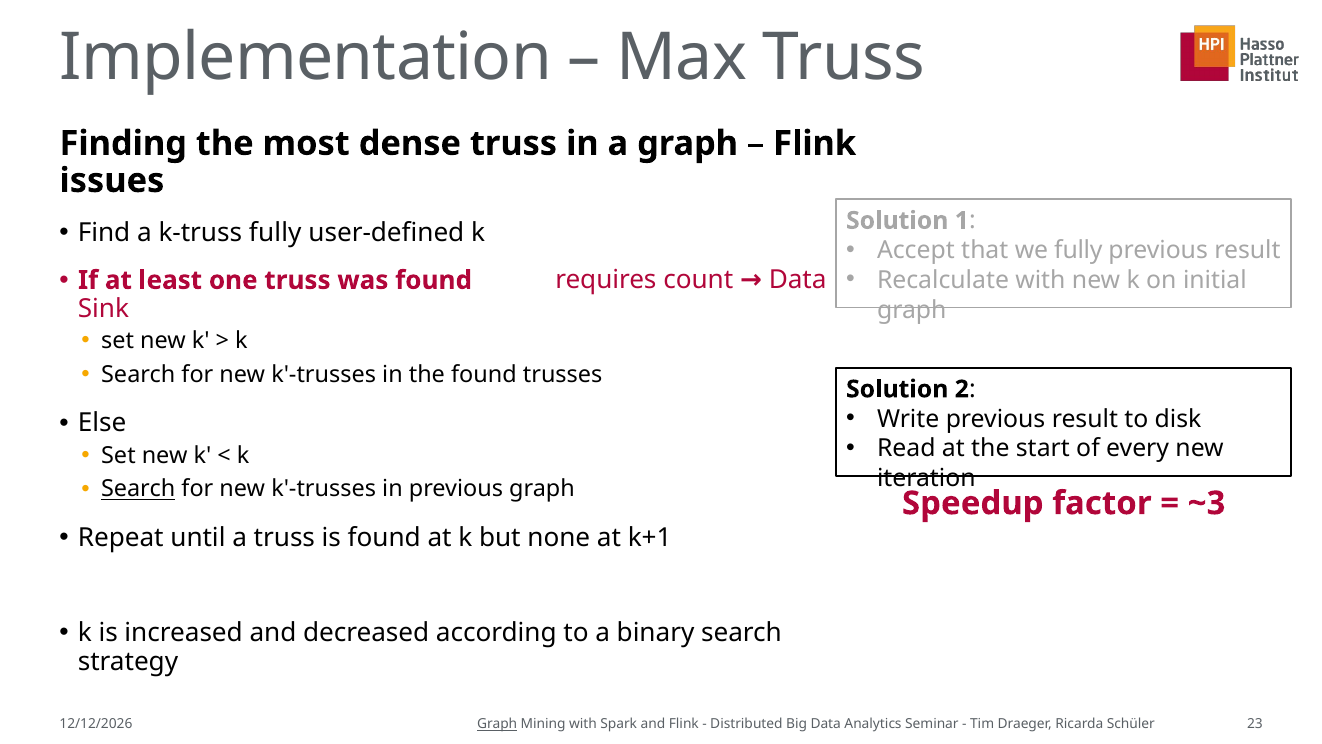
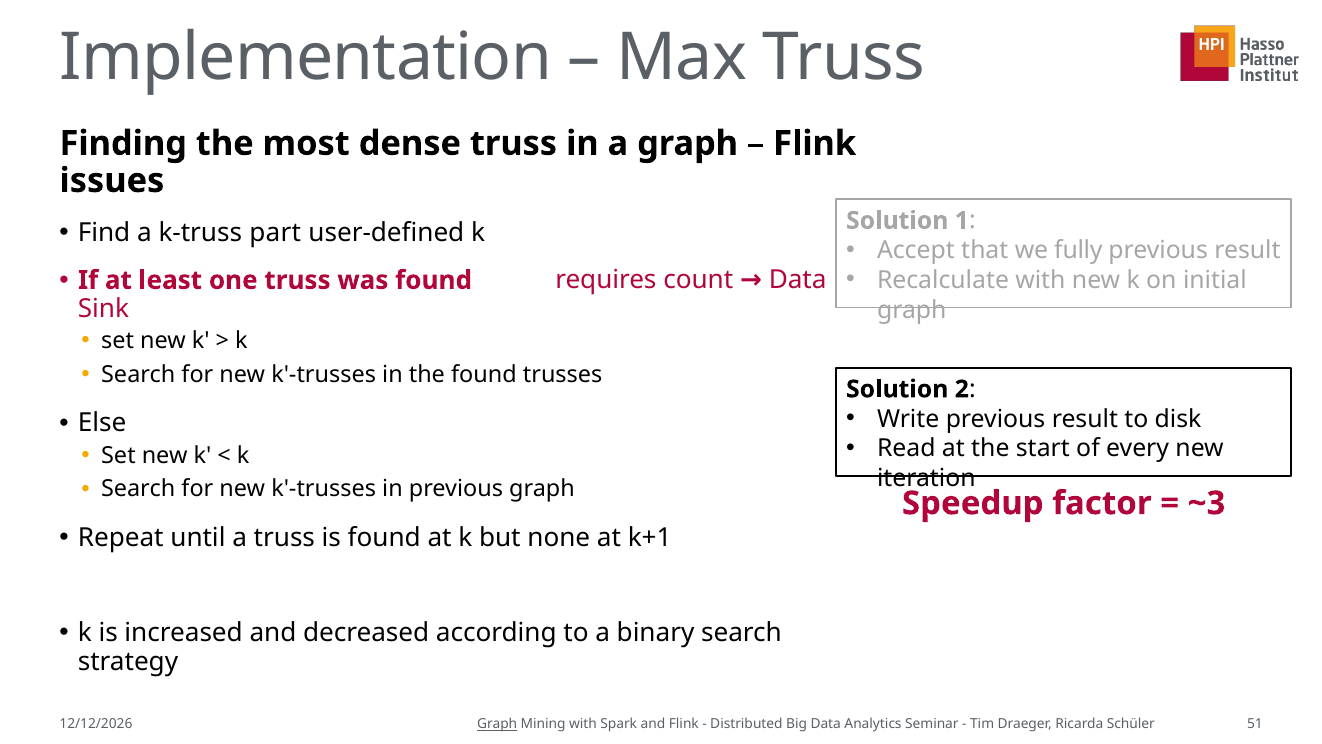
k-truss fully: fully -> part
Search at (138, 489) underline: present -> none
23: 23 -> 51
